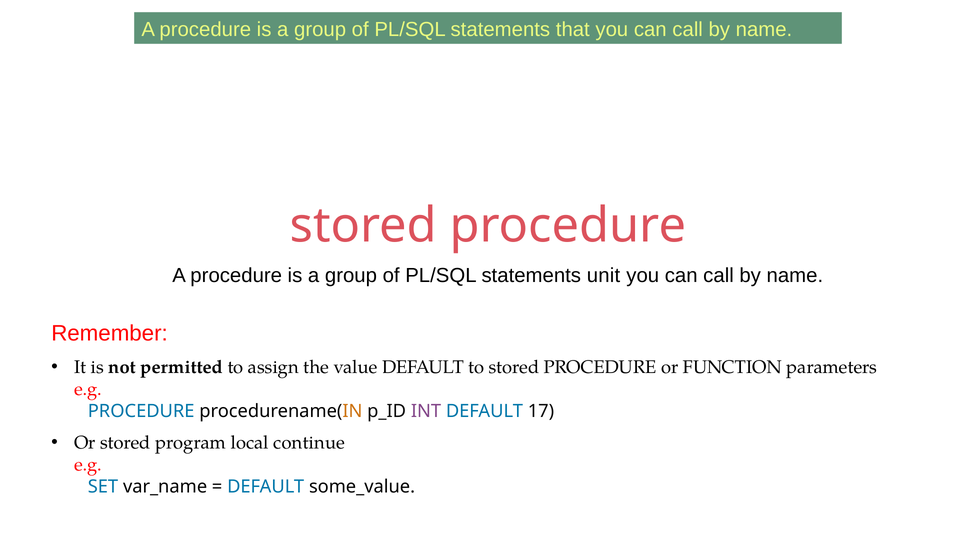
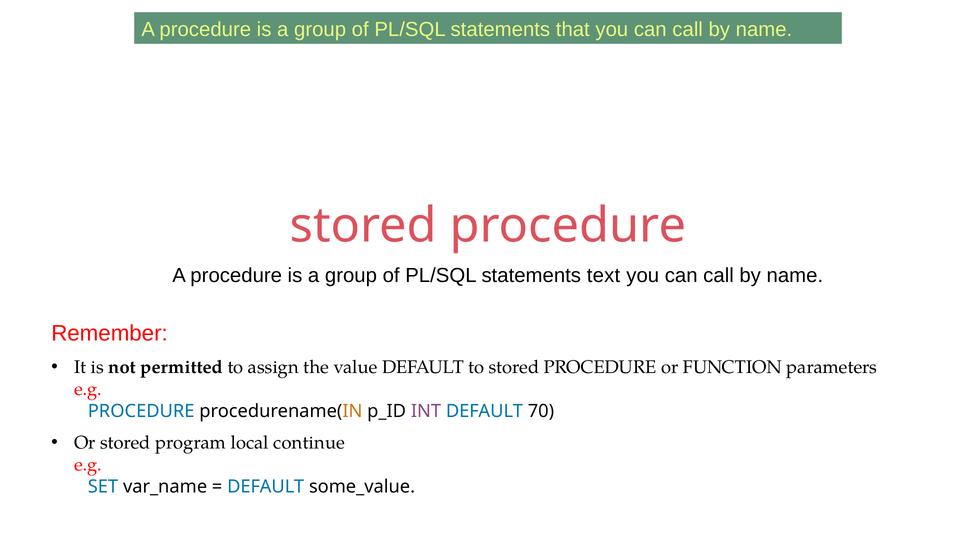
unit: unit -> text
17: 17 -> 70
